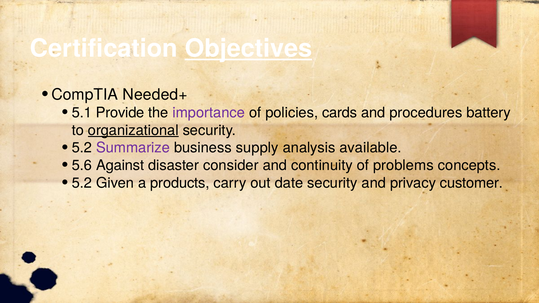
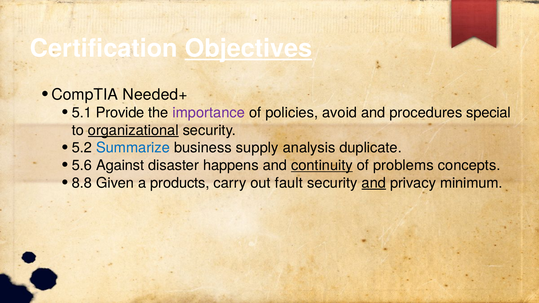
cards: cards -> avoid
battery: battery -> special
Summarize colour: purple -> blue
available: available -> duplicate
consider: consider -> happens
continuity underline: none -> present
5.2 at (82, 183): 5.2 -> 8.8
date: date -> fault
and at (374, 183) underline: none -> present
customer: customer -> minimum
